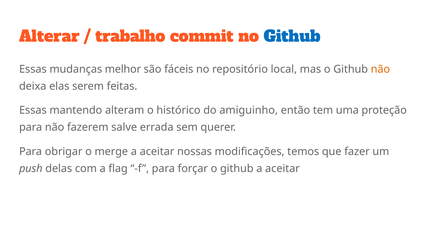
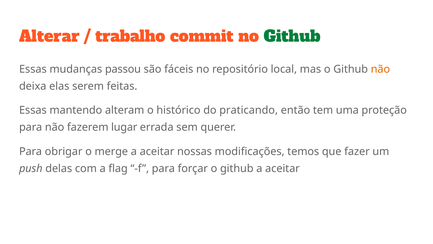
Github at (292, 36) colour: blue -> green
melhor: melhor -> passou
amiguinho: amiguinho -> praticando
salve: salve -> lugar
